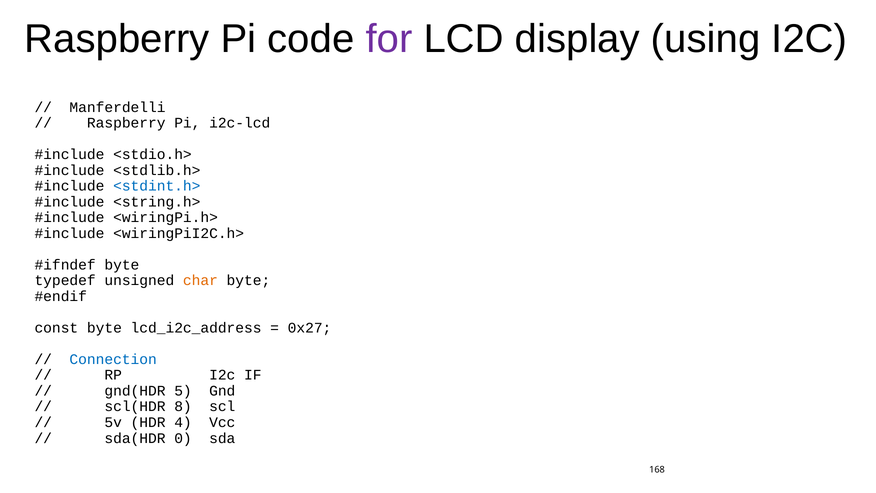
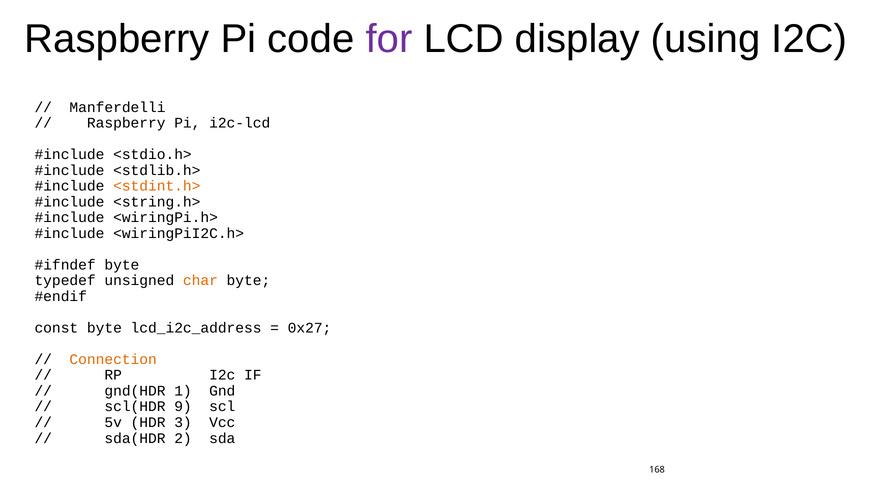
<stdint.h> colour: blue -> orange
Connection colour: blue -> orange
5: 5 -> 1
8: 8 -> 9
4: 4 -> 3
0: 0 -> 2
